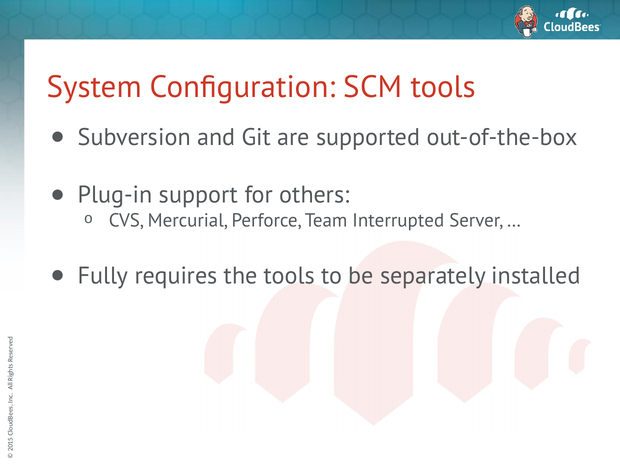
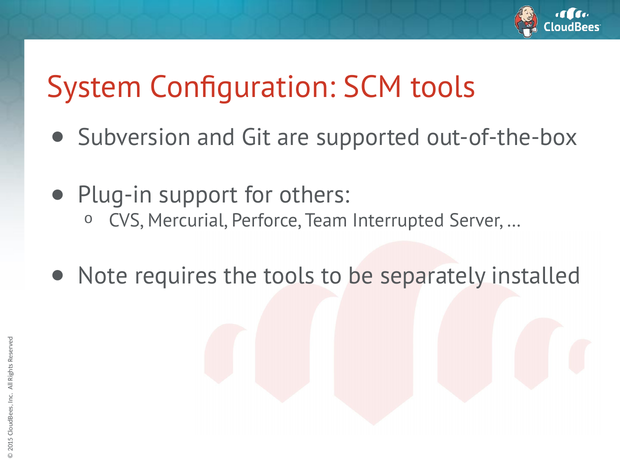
Fully: Fully -> Note
